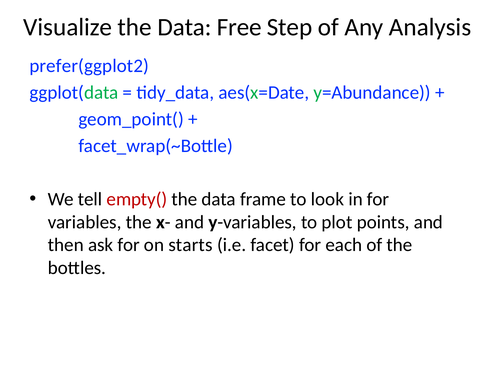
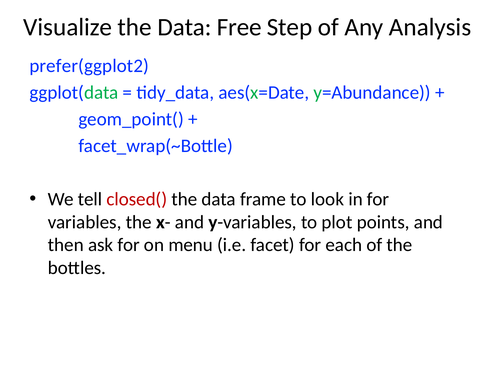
empty(: empty( -> closed(
starts: starts -> menu
